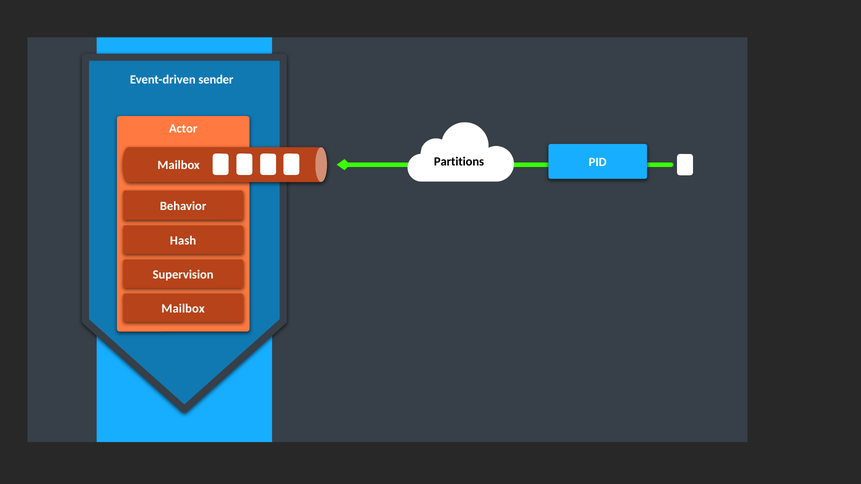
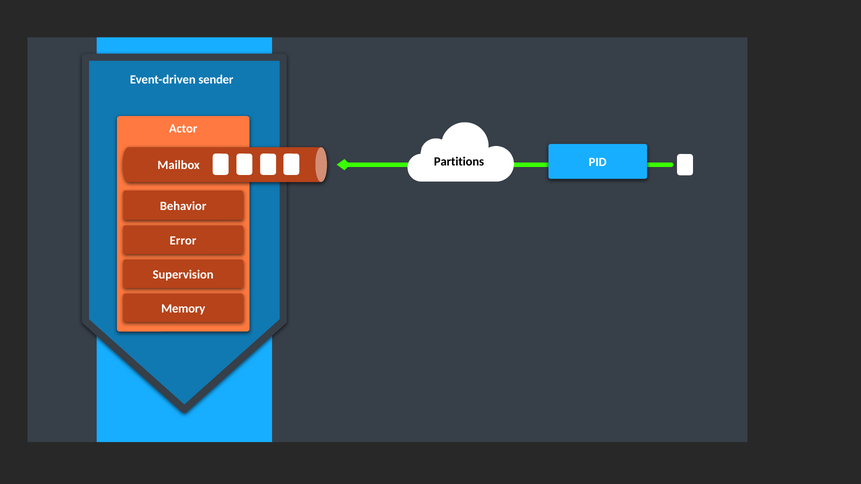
Hash: Hash -> Error
Mailbox at (183, 309): Mailbox -> Memory
